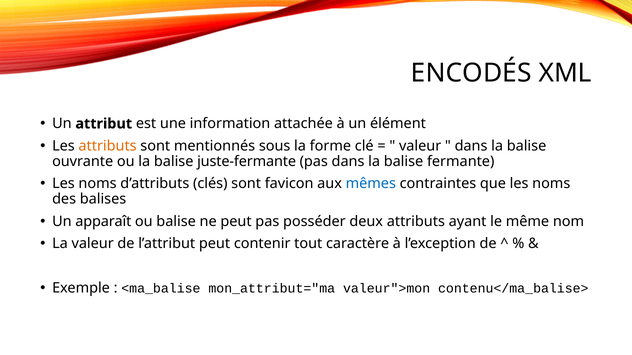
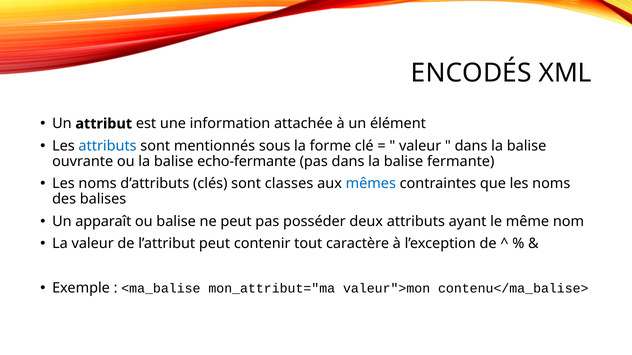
attributs at (108, 146) colour: orange -> blue
juste-fermante: juste-fermante -> echo-fermante
favicon: favicon -> classes
